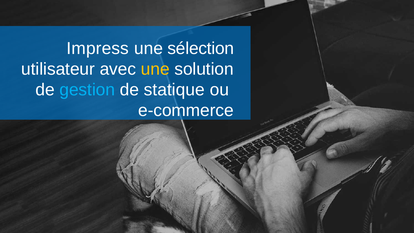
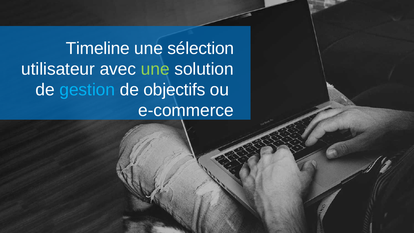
Impress: Impress -> Timeline
une at (155, 69) colour: yellow -> light green
statique: statique -> objectifs
